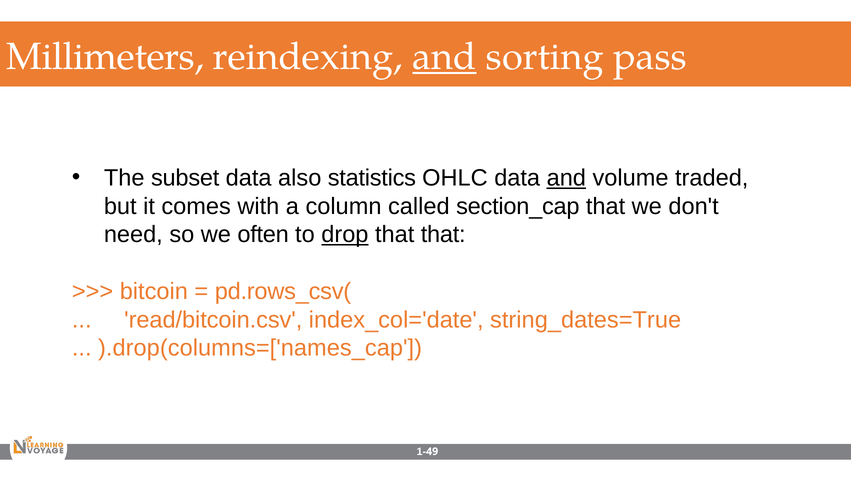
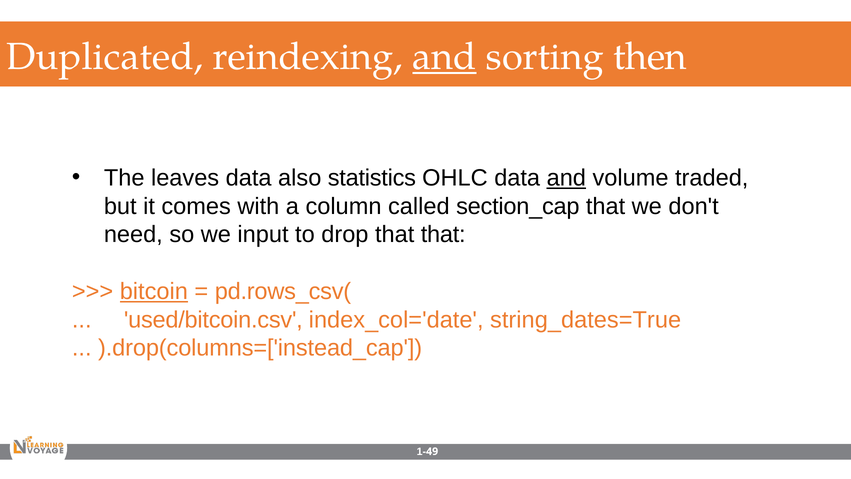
Millimeters: Millimeters -> Duplicated
pass: pass -> then
subset: subset -> leaves
often: often -> input
drop underline: present -> none
bitcoin underline: none -> present
read/bitcoin.csv: read/bitcoin.csv -> used/bitcoin.csv
).drop(columns=['names_cap: ).drop(columns=['names_cap -> ).drop(columns=['instead_cap
